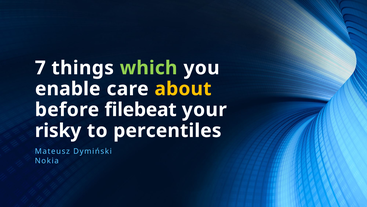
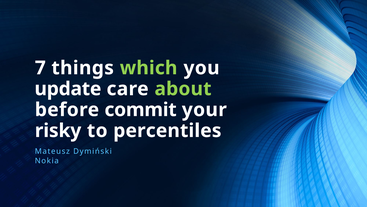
enable: enable -> update
about colour: yellow -> light green
filebeat: filebeat -> commit
